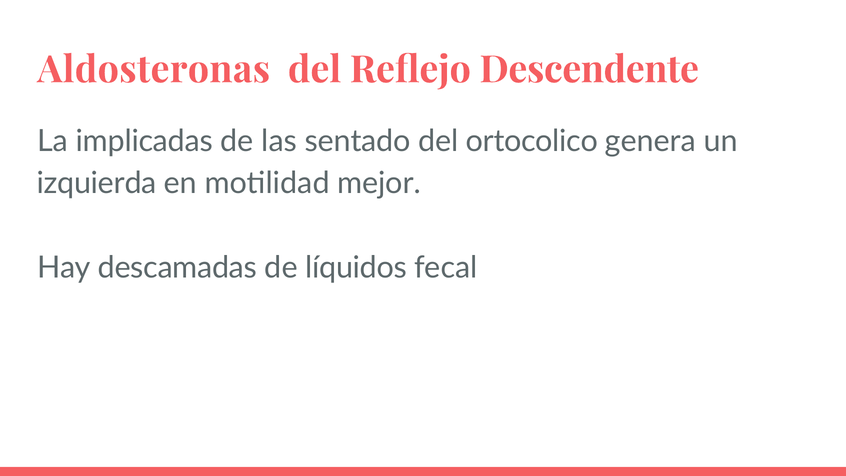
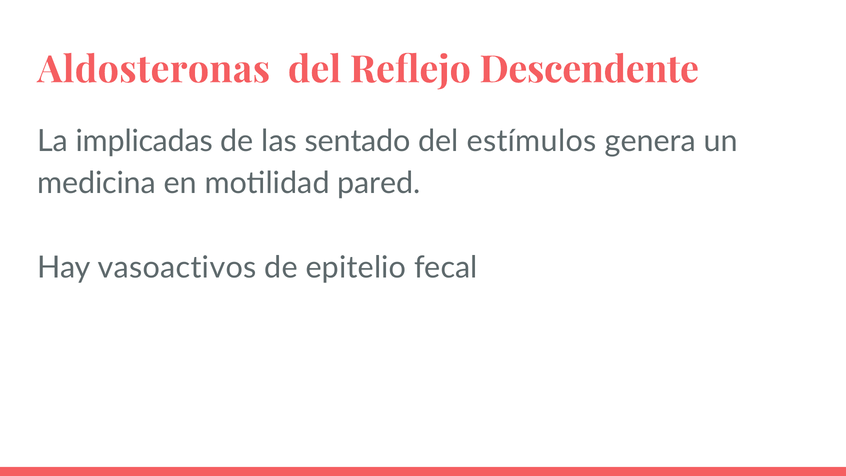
ortocolico: ortocolico -> estímulos
izquierda: izquierda -> medicina
mejor: mejor -> pared
descamadas: descamadas -> vasoactivos
líquidos: líquidos -> epitelio
